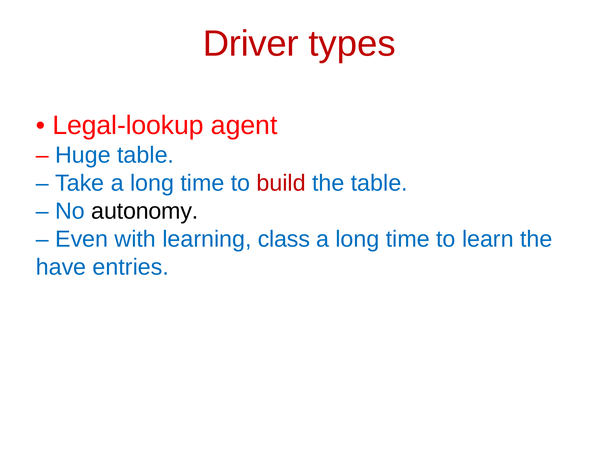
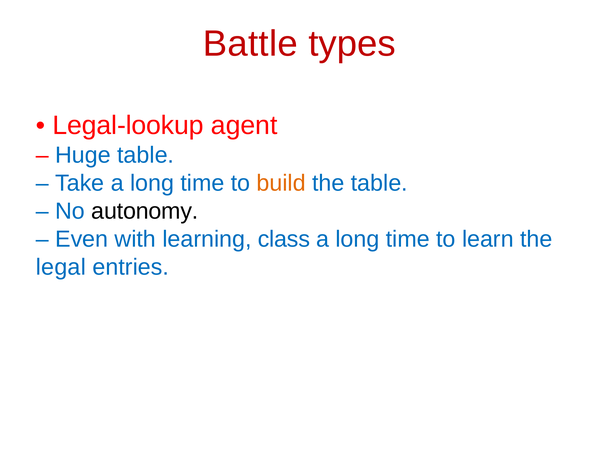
Driver: Driver -> Battle
build colour: red -> orange
have: have -> legal
